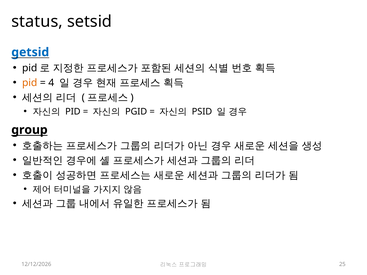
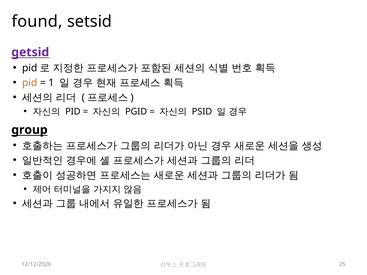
status: status -> found
getsid colour: blue -> purple
4: 4 -> 1
